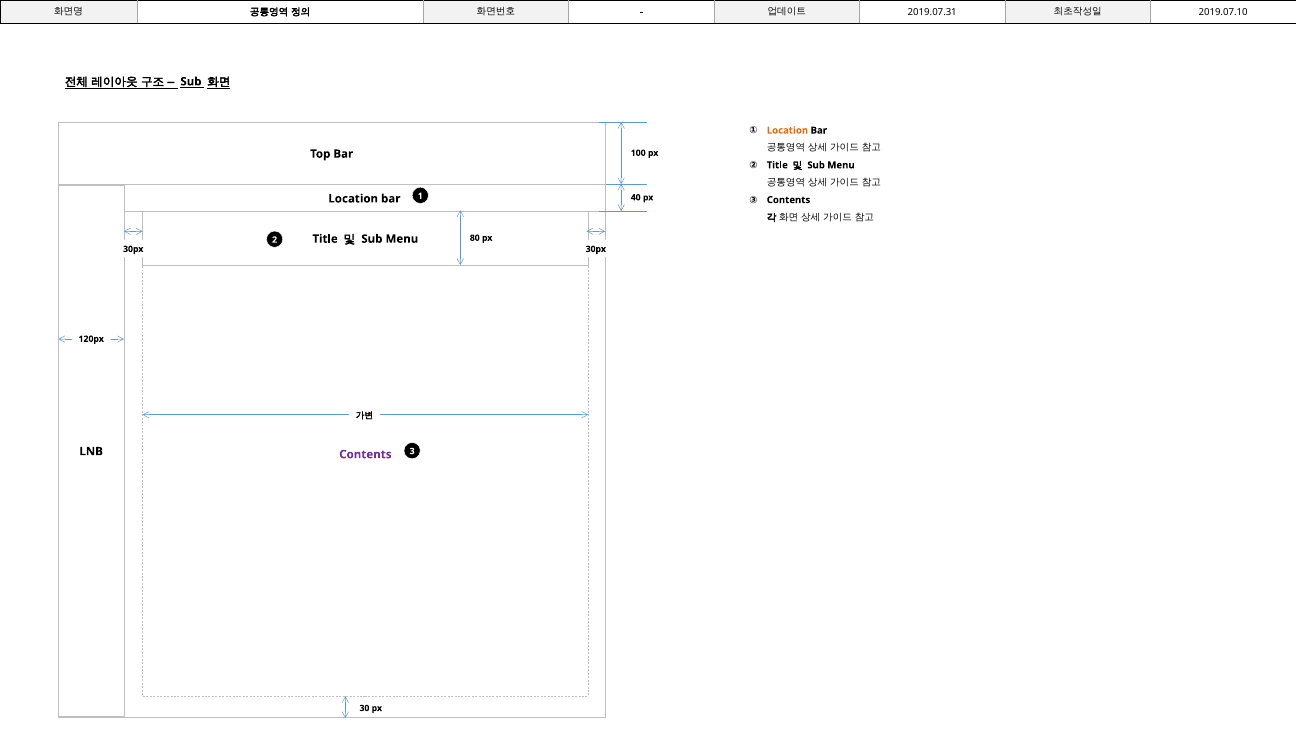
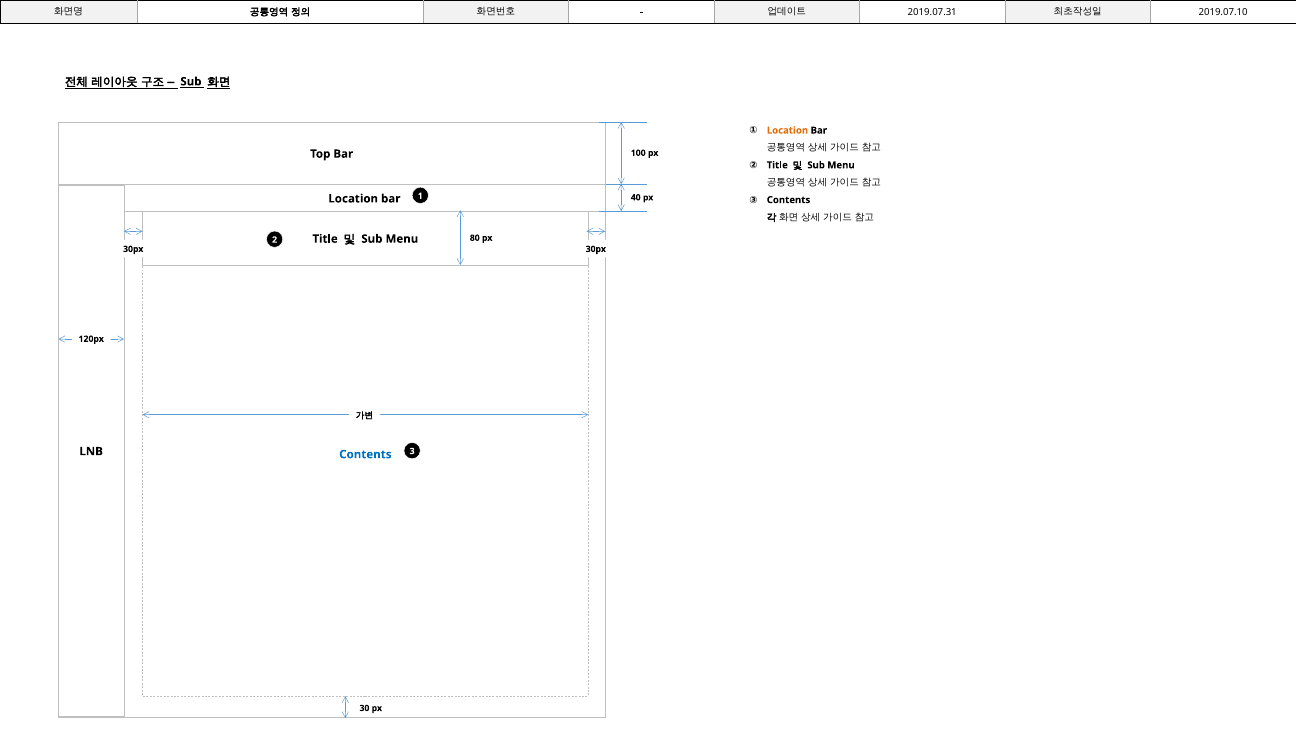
Contents at (365, 454) colour: purple -> blue
